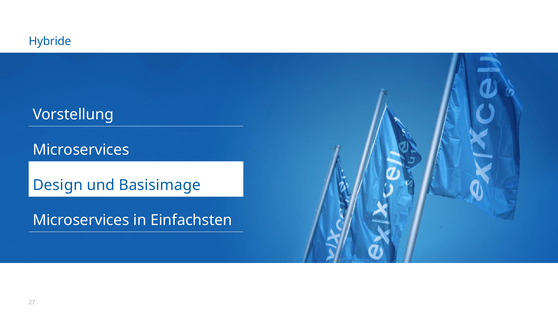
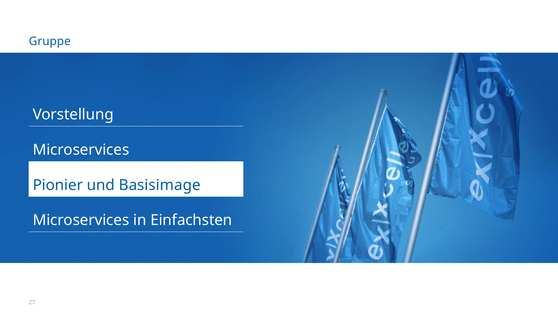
Hybride: Hybride -> Gruppe
Design: Design -> Pionier
